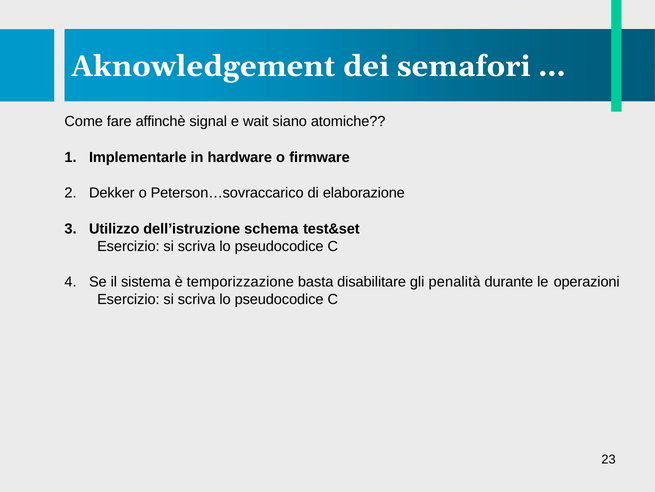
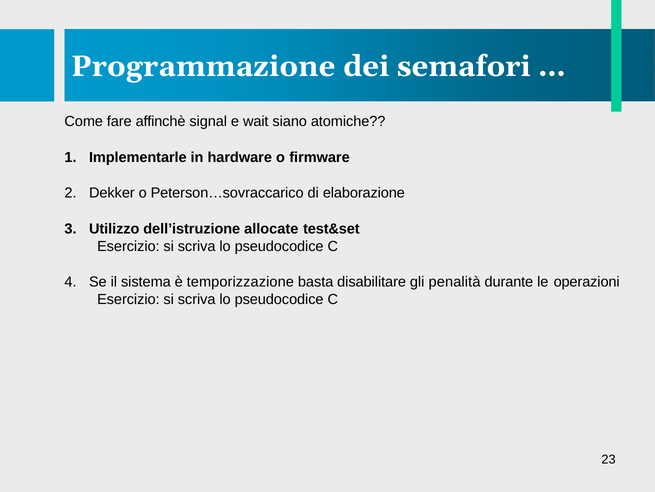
Aknowledgement: Aknowledgement -> Programmazione
schema: schema -> allocate
